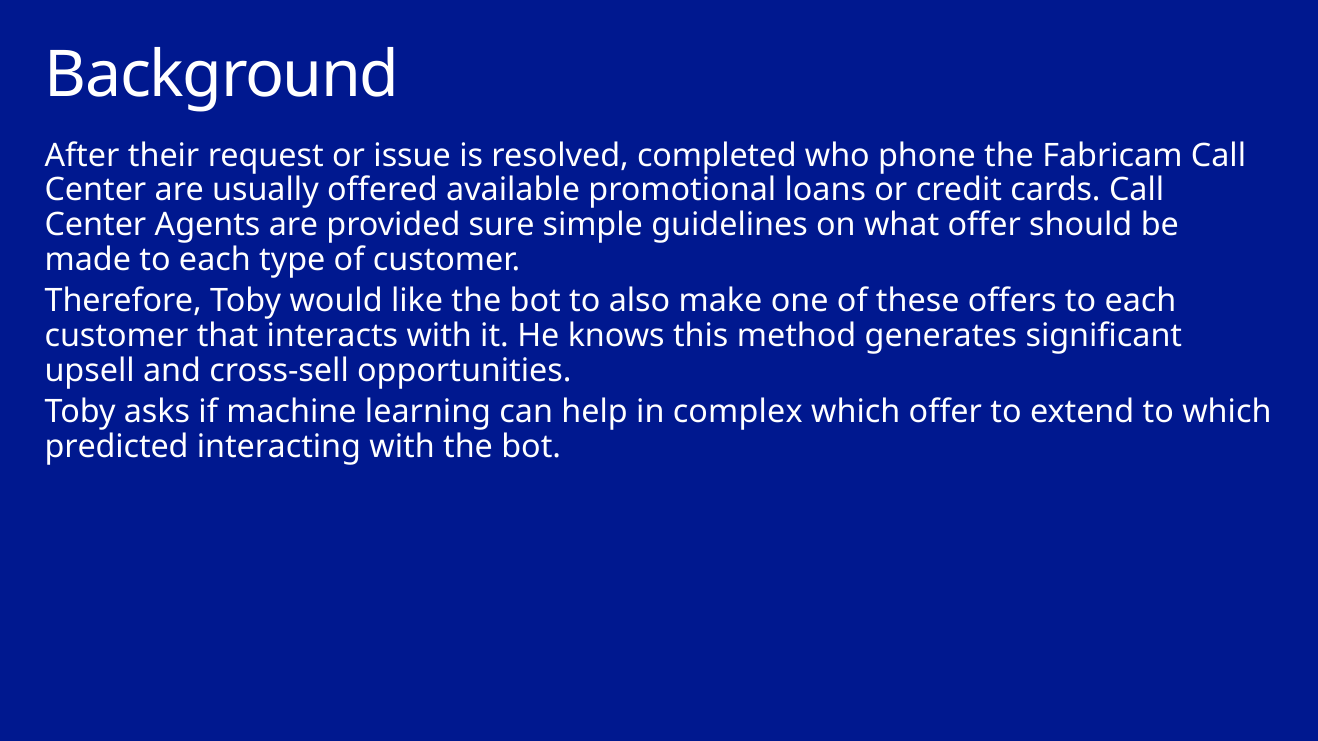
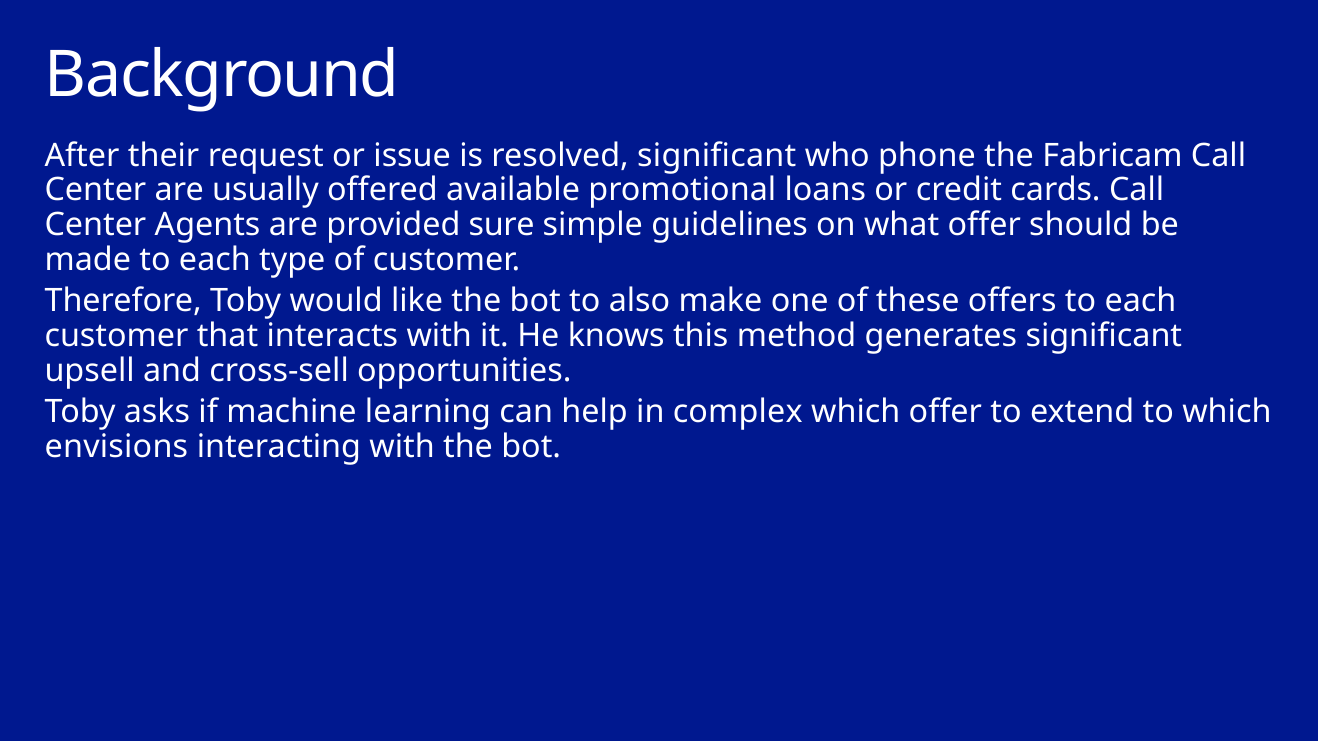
resolved completed: completed -> significant
predicted: predicted -> envisions
